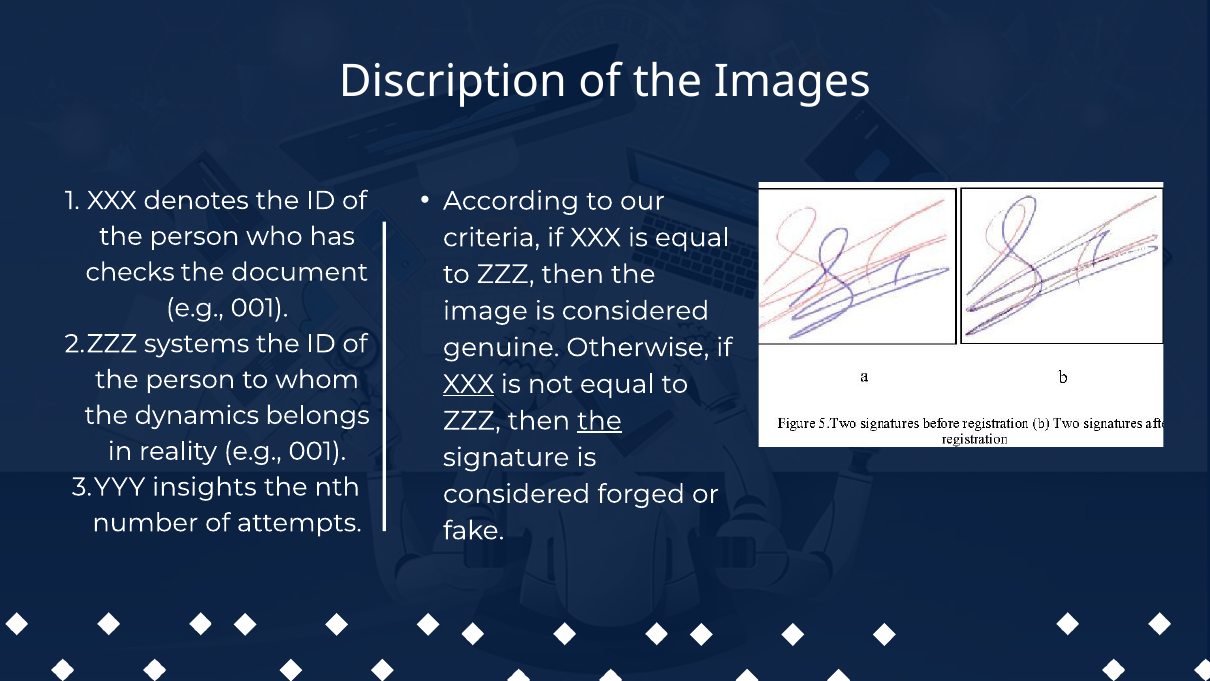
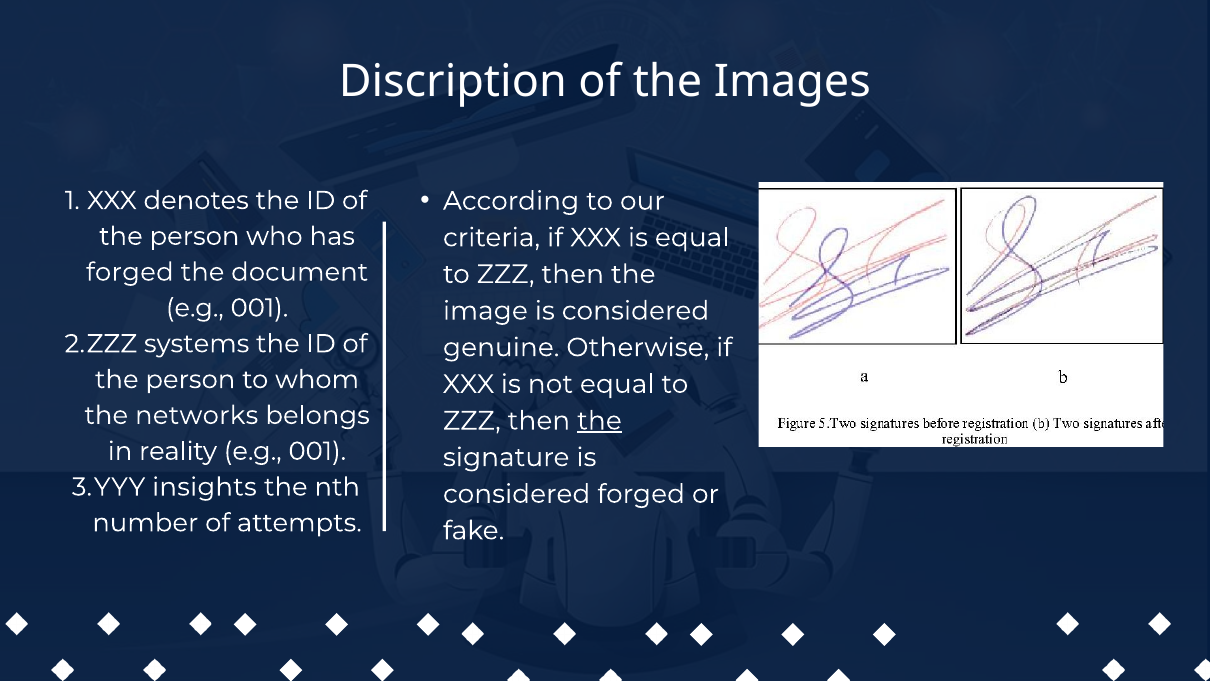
checks at (130, 272): checks -> forged
XXX at (469, 384) underline: present -> none
dynamics: dynamics -> networks
